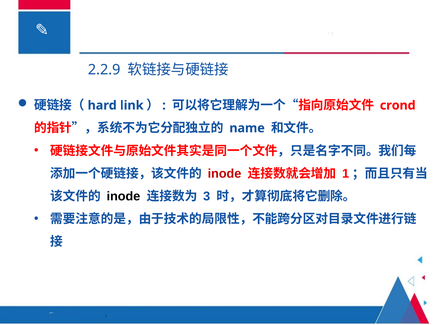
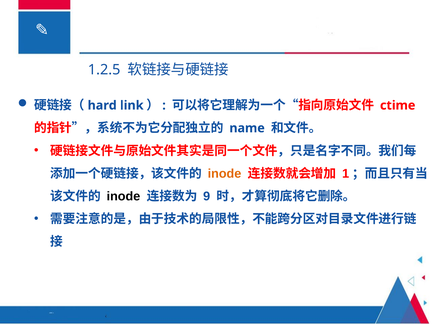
2.2.9: 2.2.9 -> 1.2.5
crond: crond -> ctime
inode at (224, 173) colour: red -> orange
3: 3 -> 9
